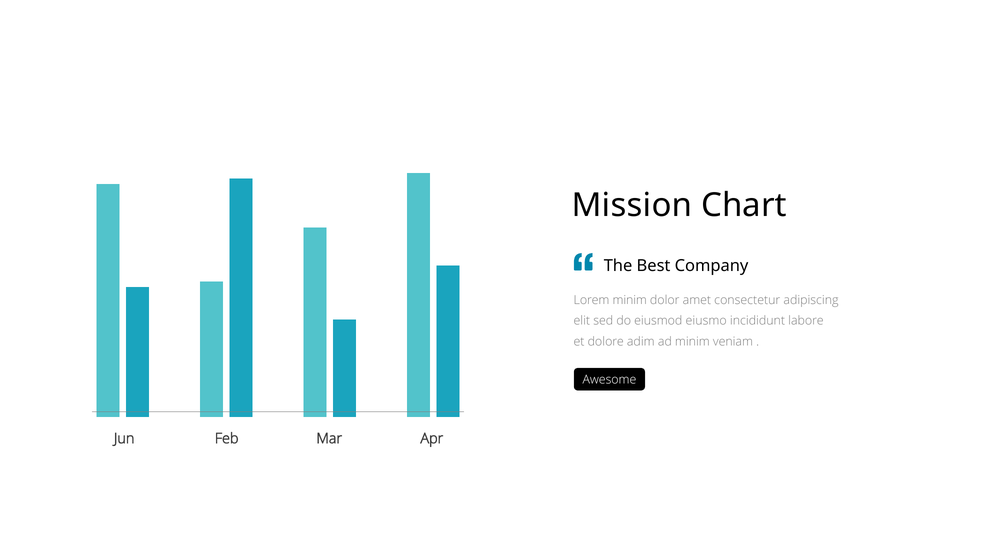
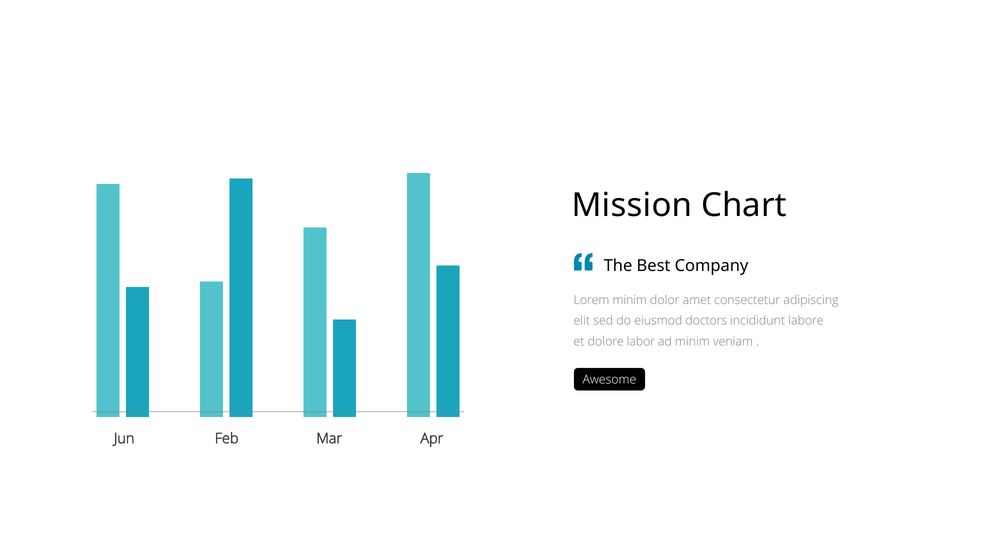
eiusmo: eiusmo -> doctors
adim: adim -> labor
